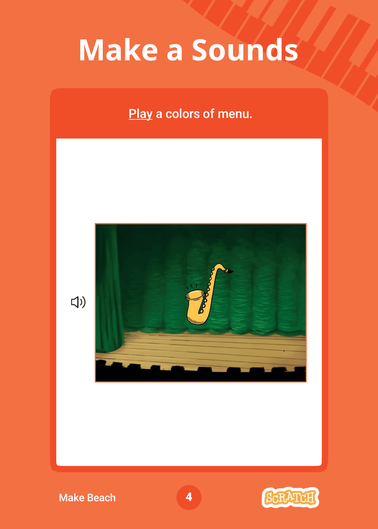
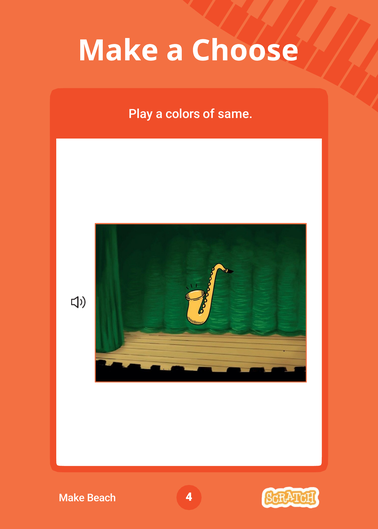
Sounds: Sounds -> Choose
Play underline: present -> none
menu: menu -> same
